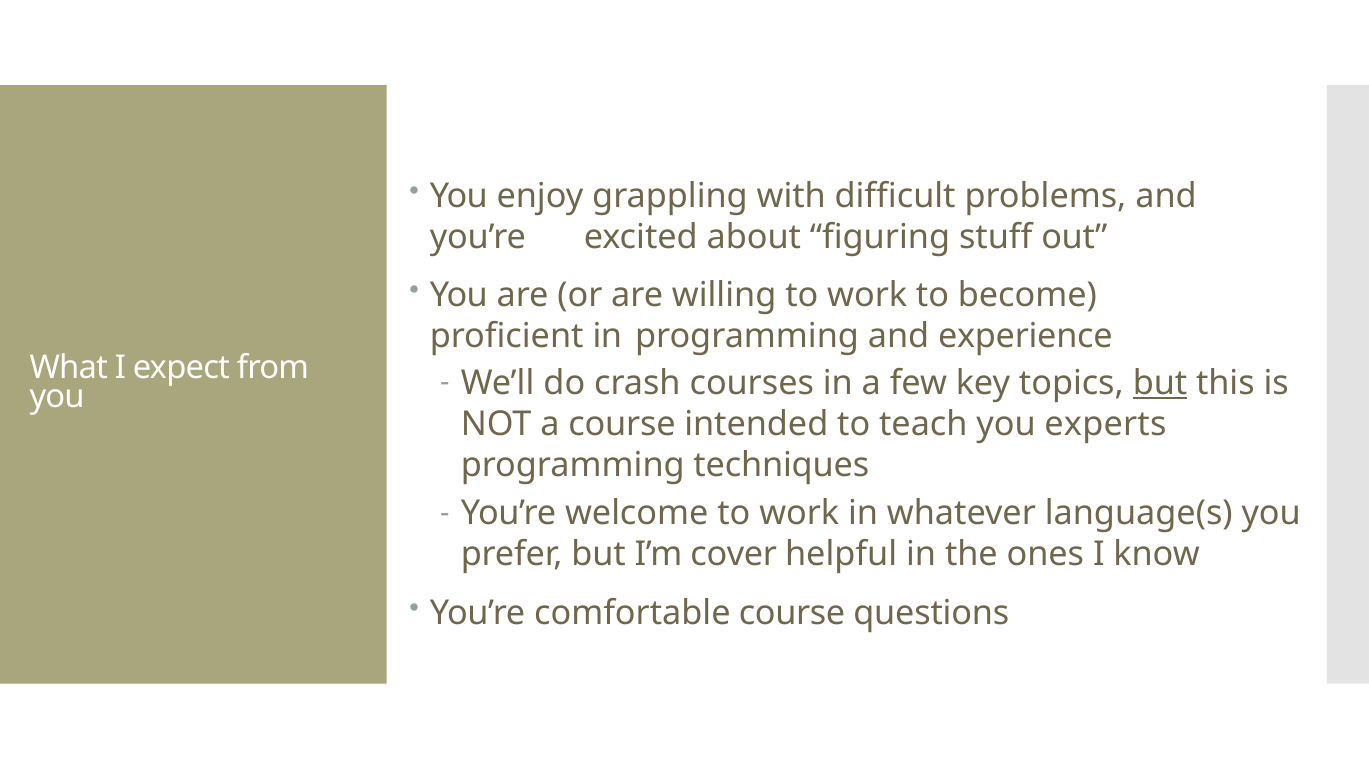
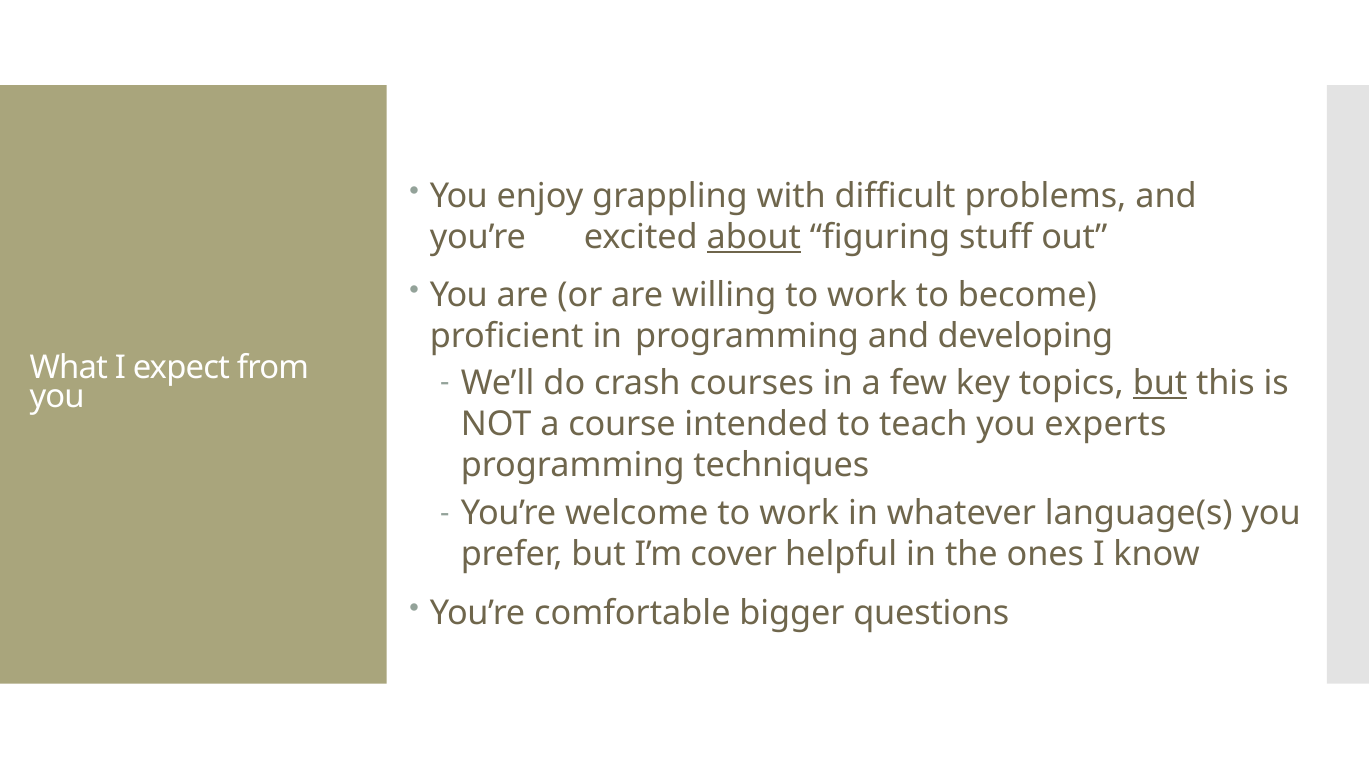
about underline: none -> present
experience: experience -> developing
comfortable course: course -> bigger
